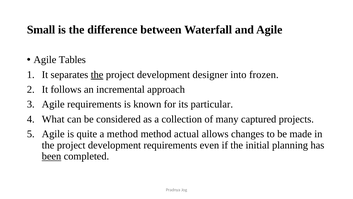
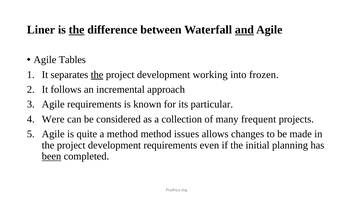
Small: Small -> Liner
the at (77, 30) underline: none -> present
and underline: none -> present
designer: designer -> working
What: What -> Were
captured: captured -> frequent
actual: actual -> issues
